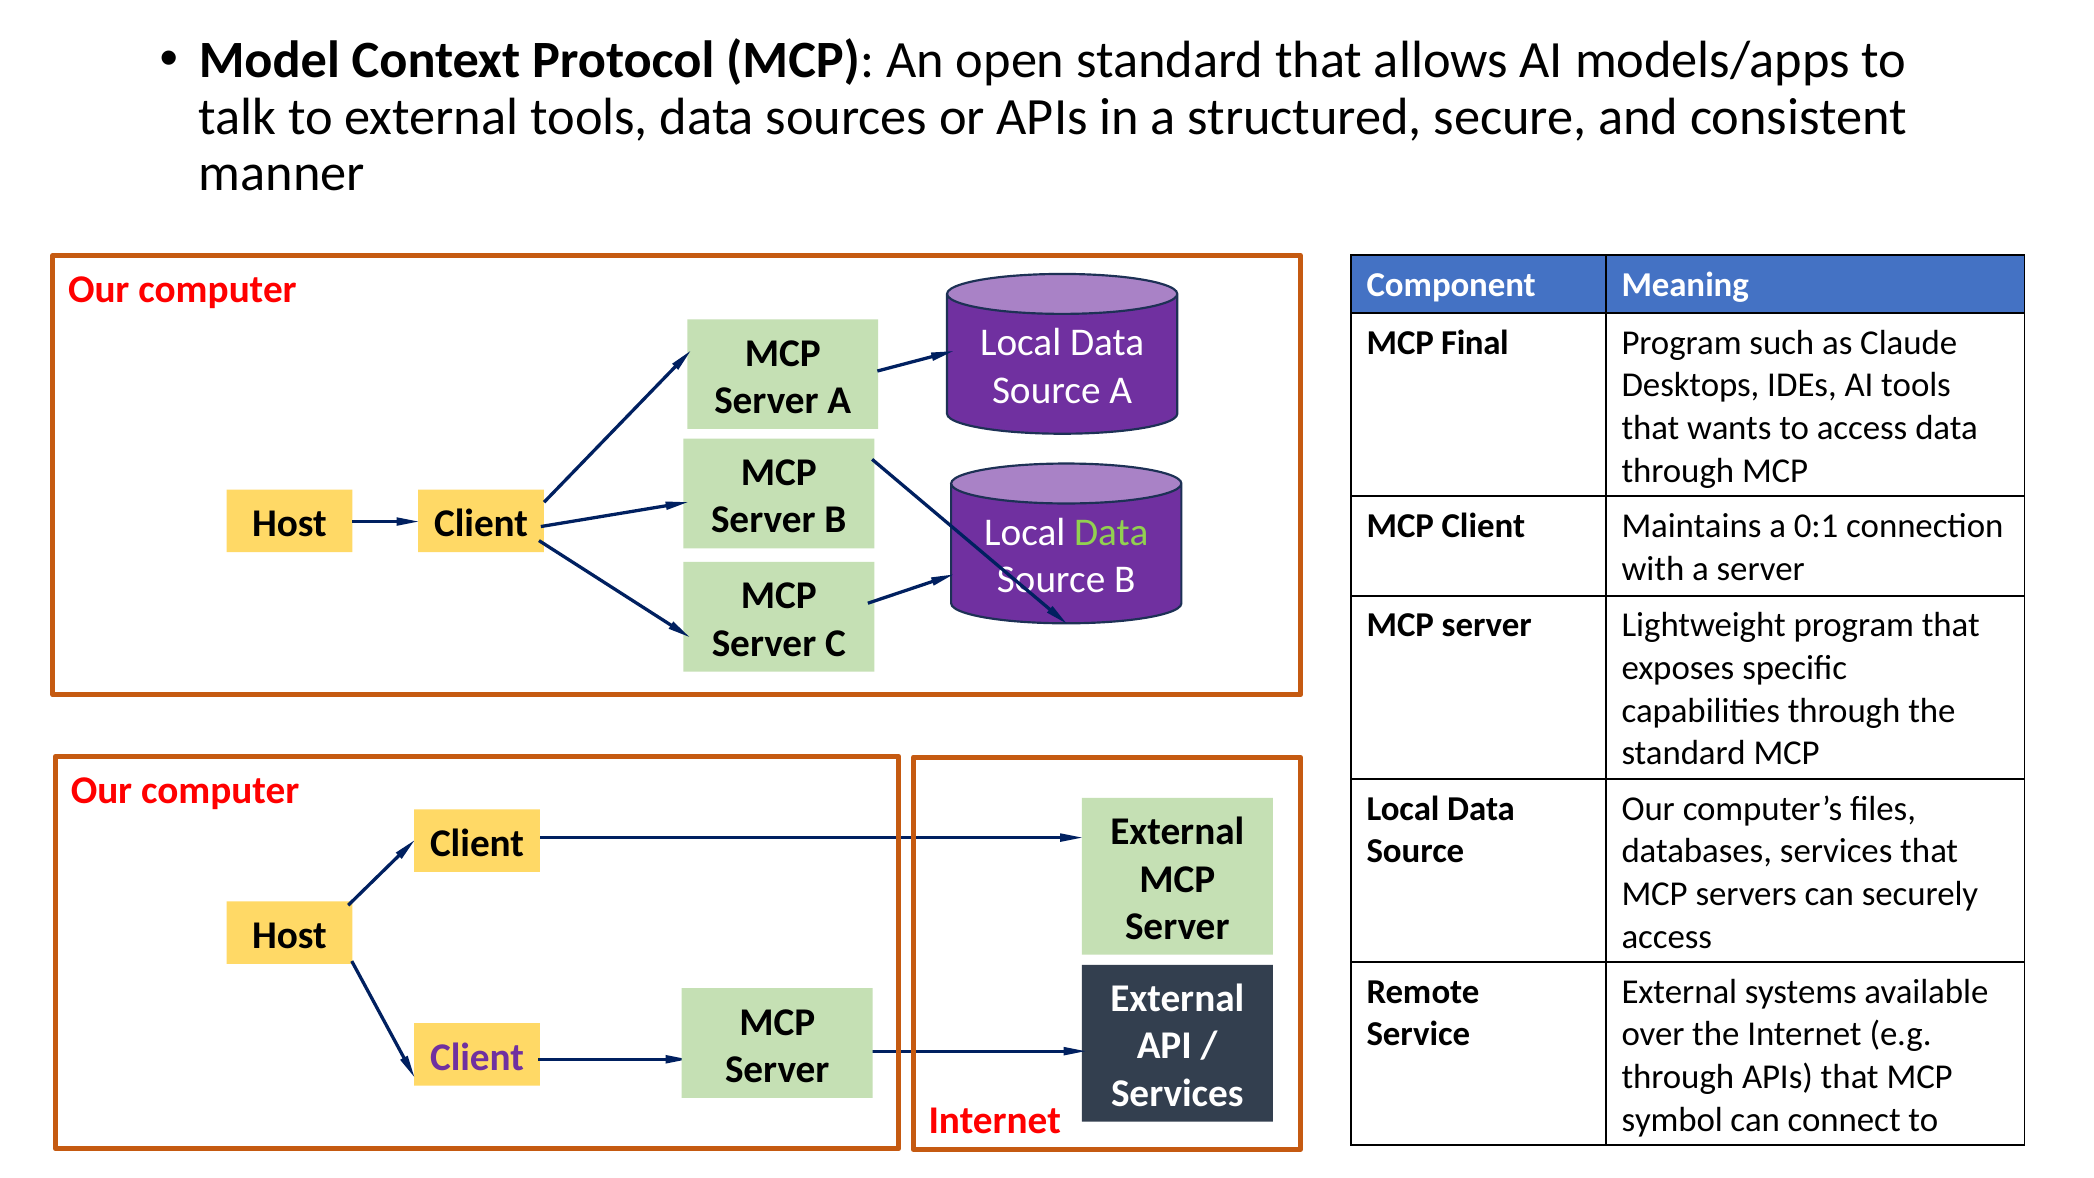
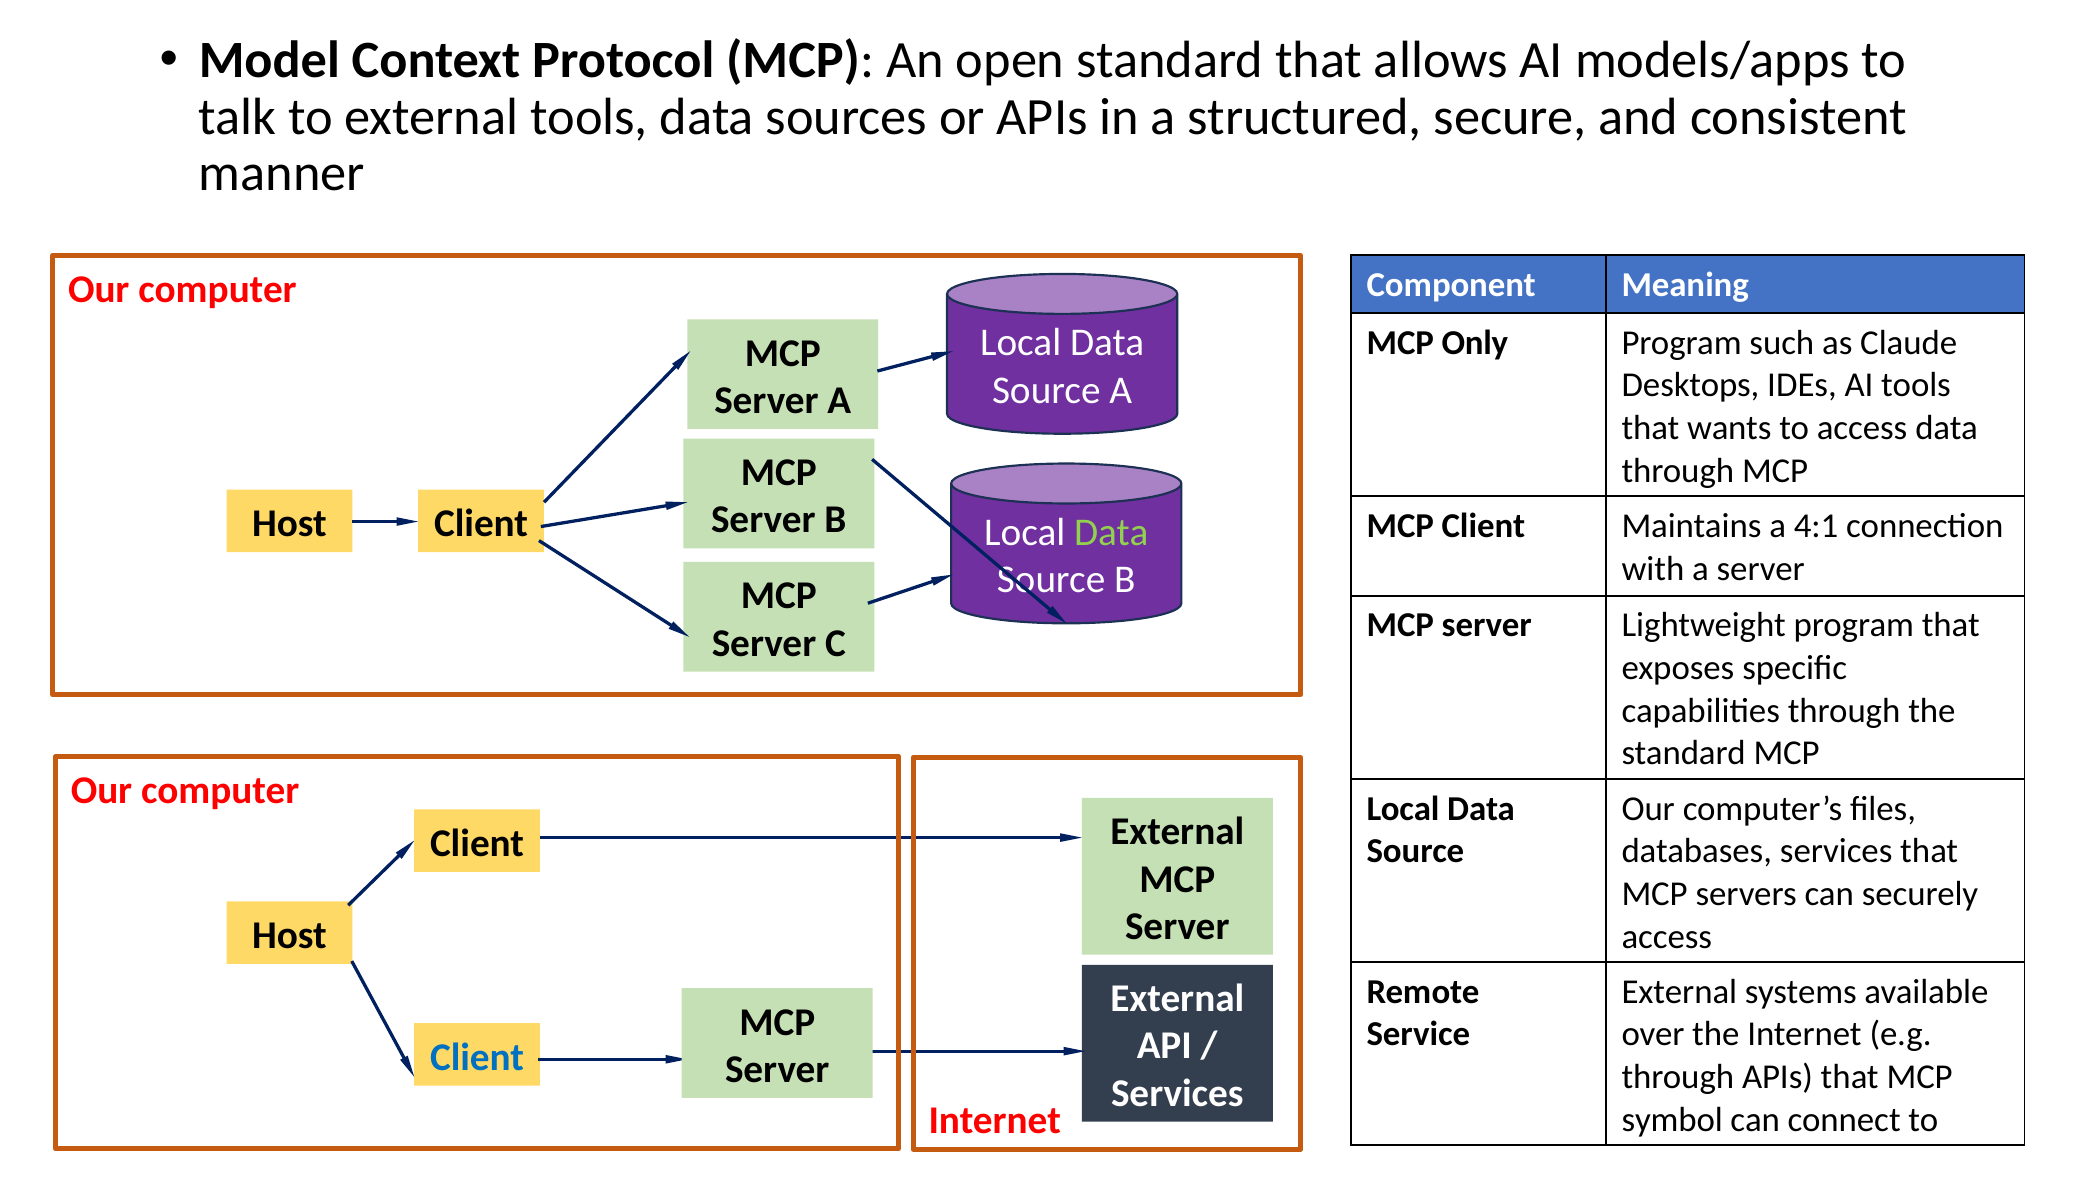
Final: Final -> Only
0:1: 0:1 -> 4:1
Client at (477, 1057) colour: purple -> blue
